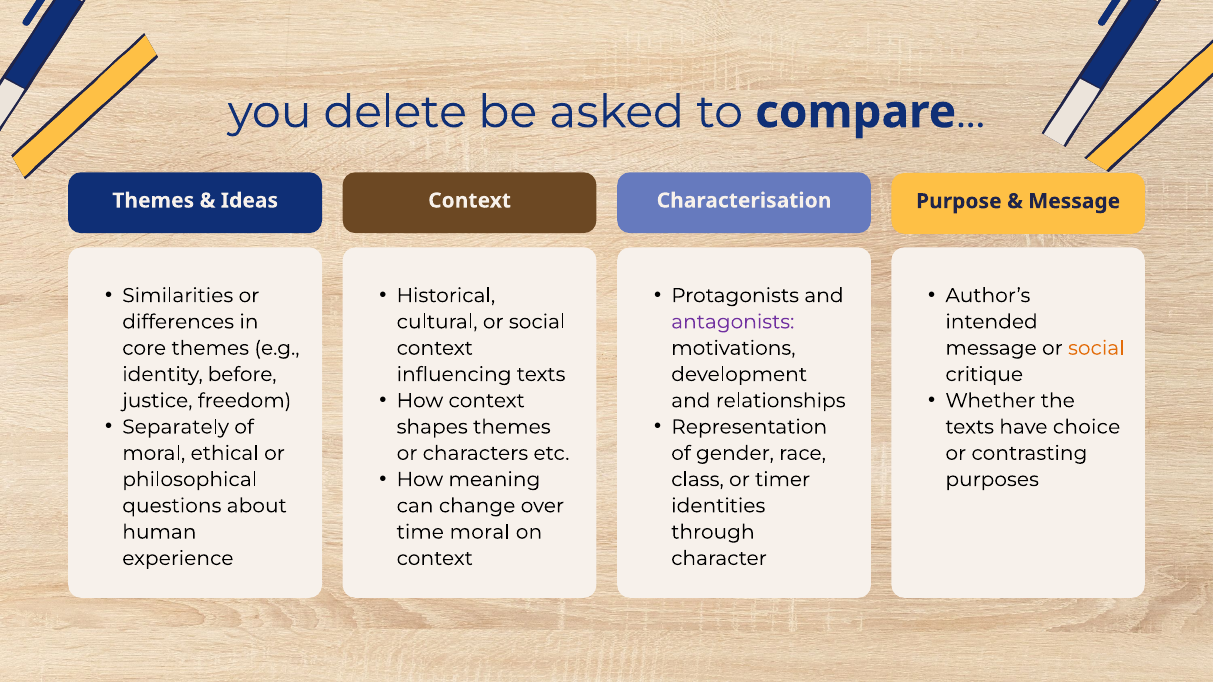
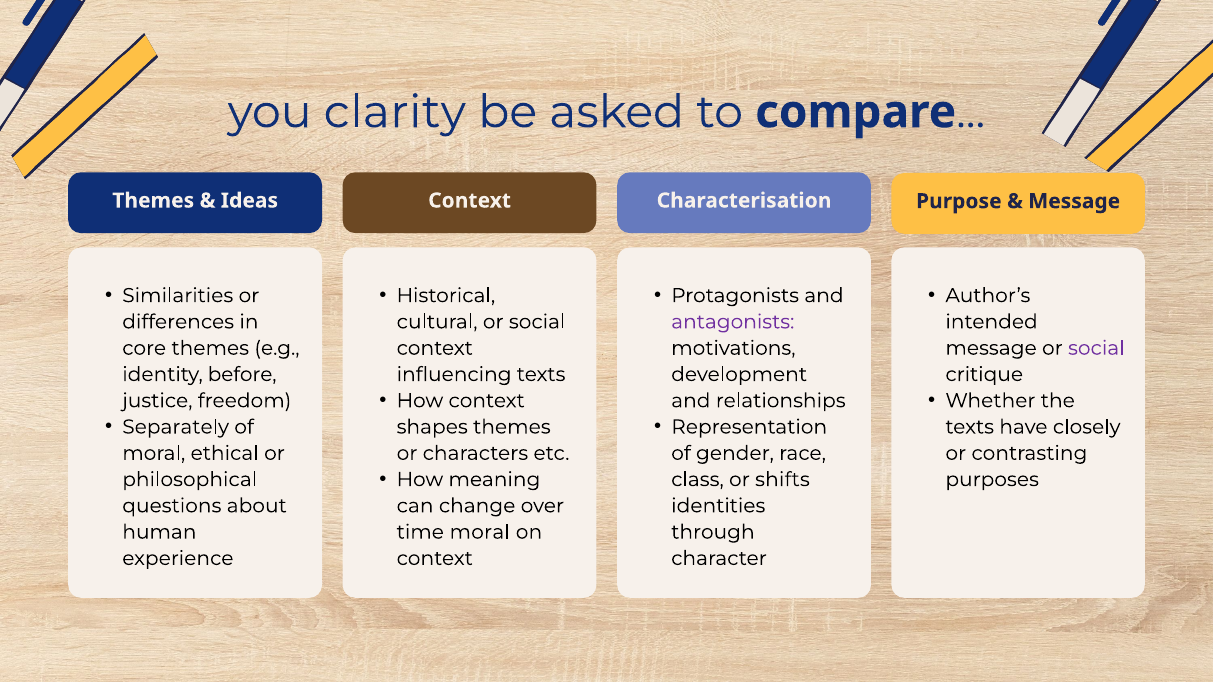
delete: delete -> clarity
social at (1096, 348) colour: orange -> purple
choice: choice -> closely
timer: timer -> shifts
